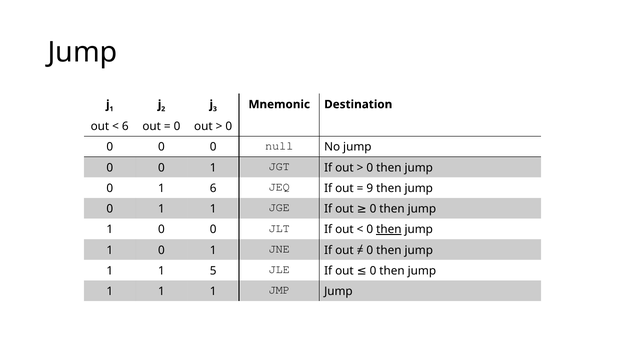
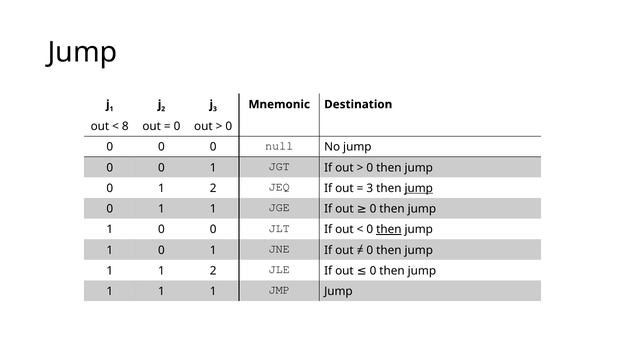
6 at (125, 127): 6 -> 8
0 1 6: 6 -> 2
9 at (370, 189): 9 -> 3
jump at (419, 189) underline: none -> present
1 1 5: 5 -> 2
